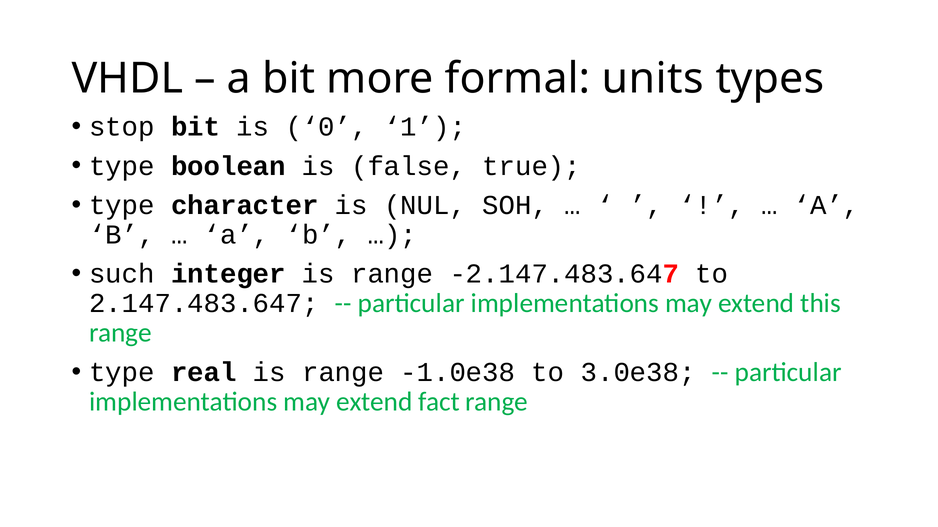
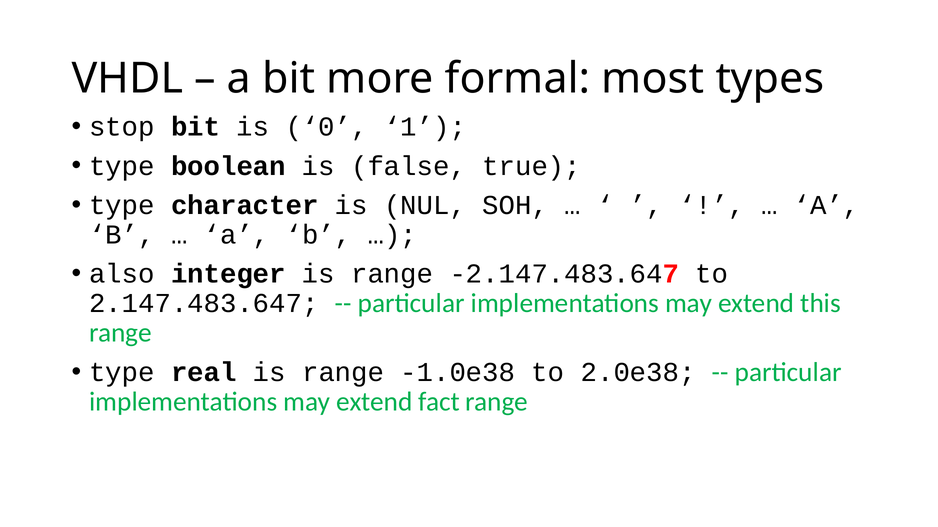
units: units -> most
such: such -> also
3.0e38: 3.0e38 -> 2.0e38
